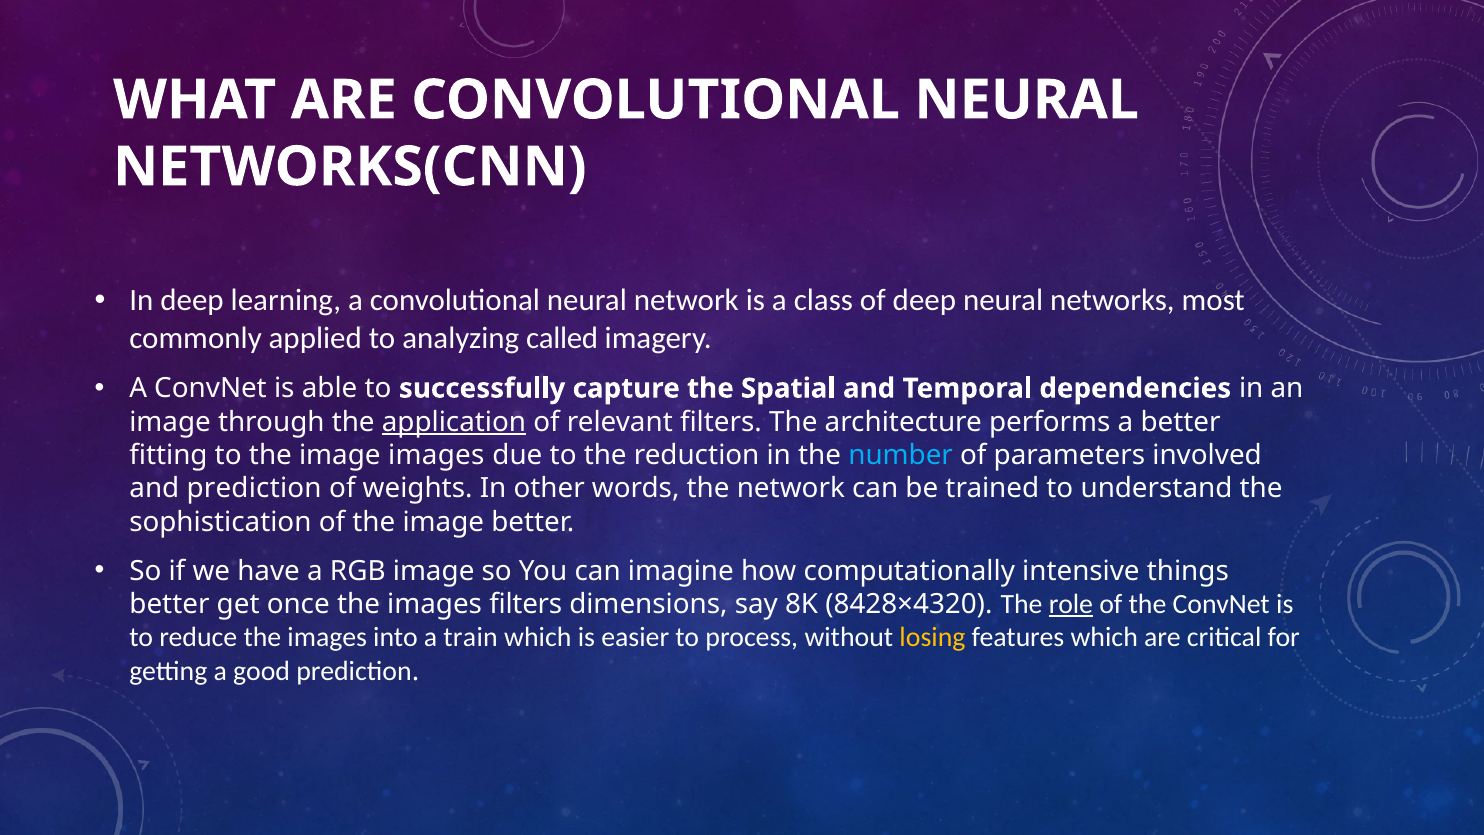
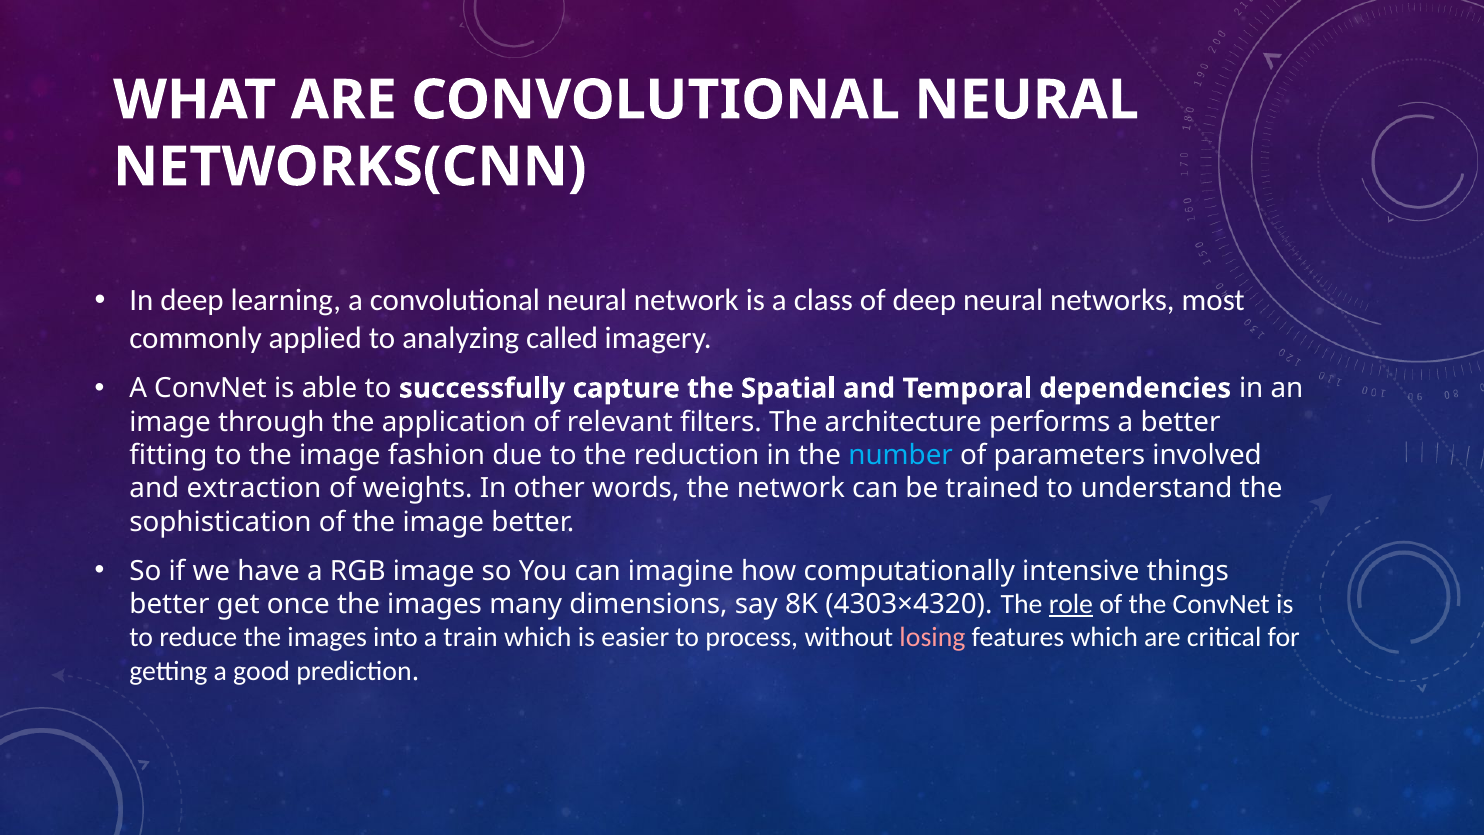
application underline: present -> none
image images: images -> fashion
and prediction: prediction -> extraction
images filters: filters -> many
8428×4320: 8428×4320 -> 4303×4320
losing colour: yellow -> pink
